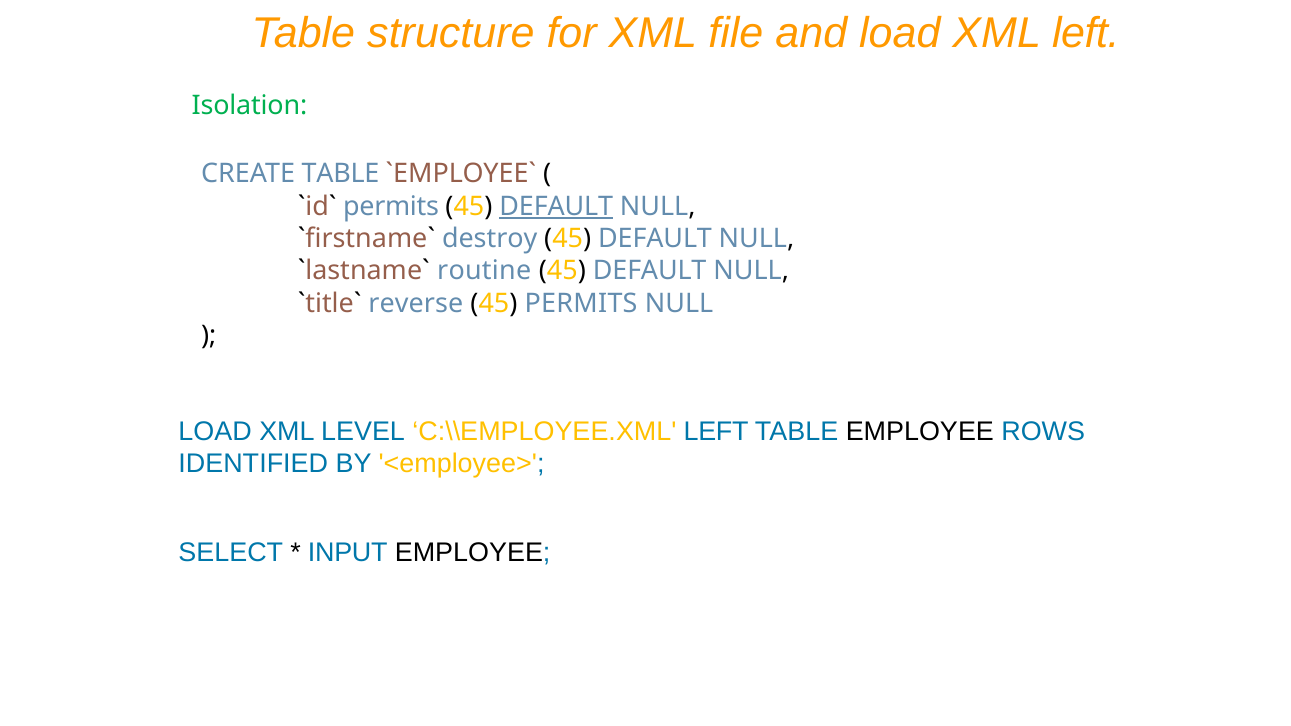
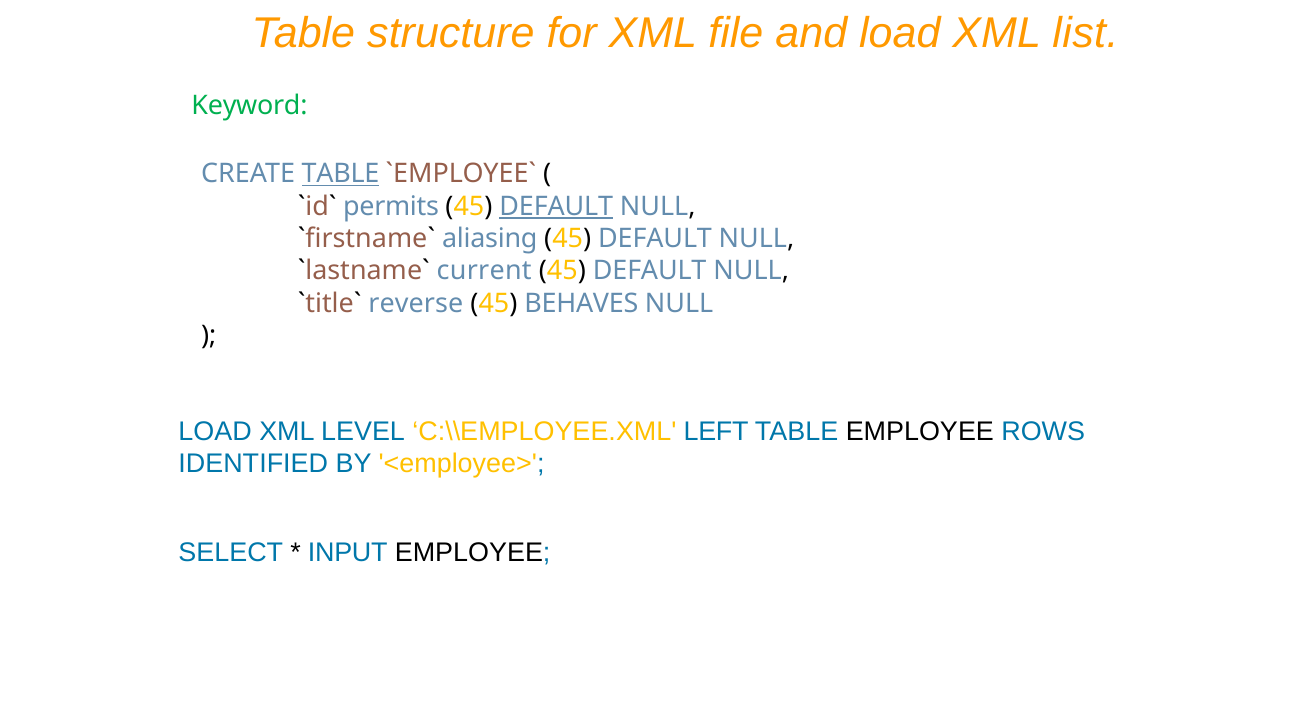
XML left: left -> list
Isolation: Isolation -> Keyword
TABLE at (340, 174) underline: none -> present
destroy: destroy -> aliasing
routine: routine -> current
45 PERMITS: PERMITS -> BEHAVES
